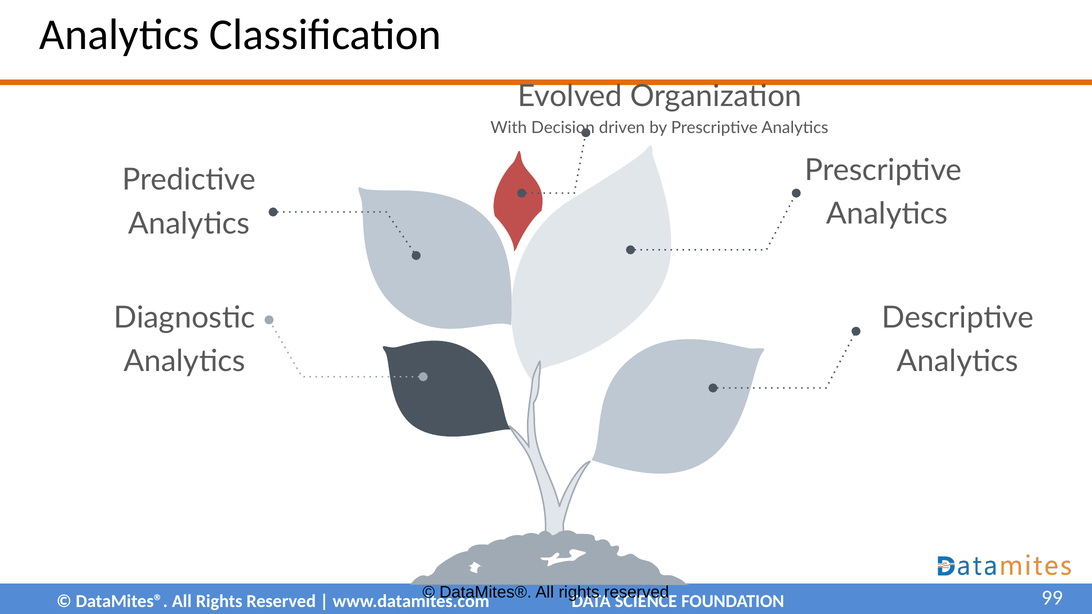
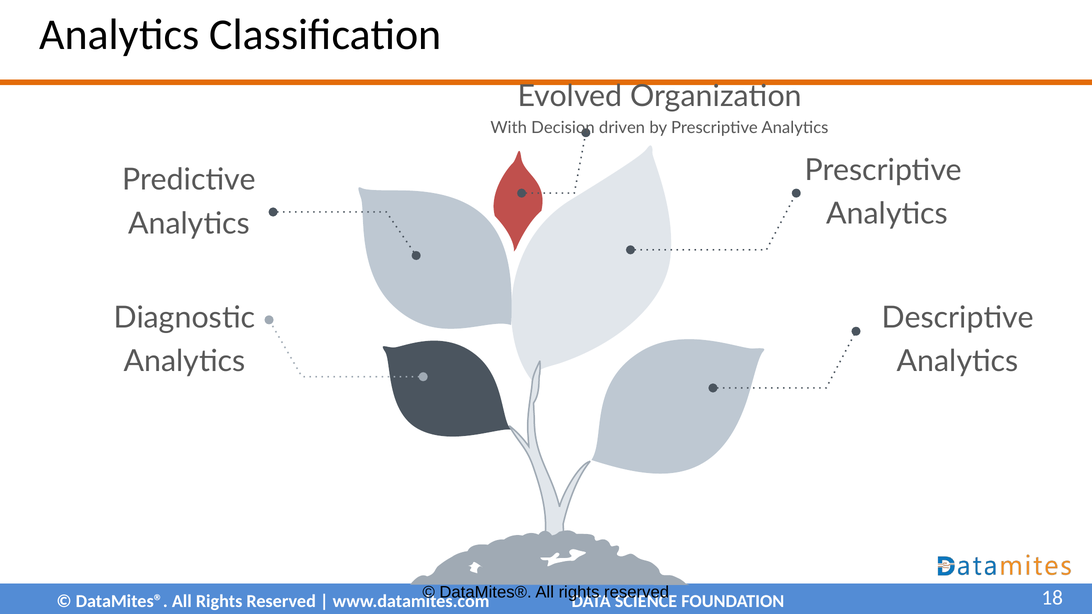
99: 99 -> 18
